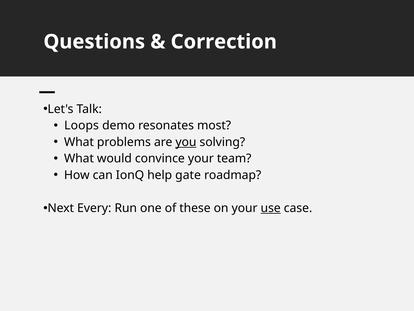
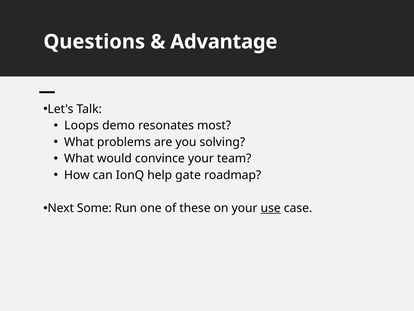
Correction: Correction -> Advantage
you underline: present -> none
Every: Every -> Some
